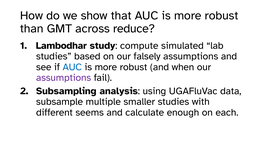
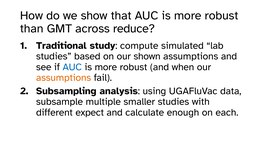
Lambodhar: Lambodhar -> Traditional
falsely: falsely -> shown
assumptions at (64, 78) colour: purple -> orange
seems: seems -> expect
